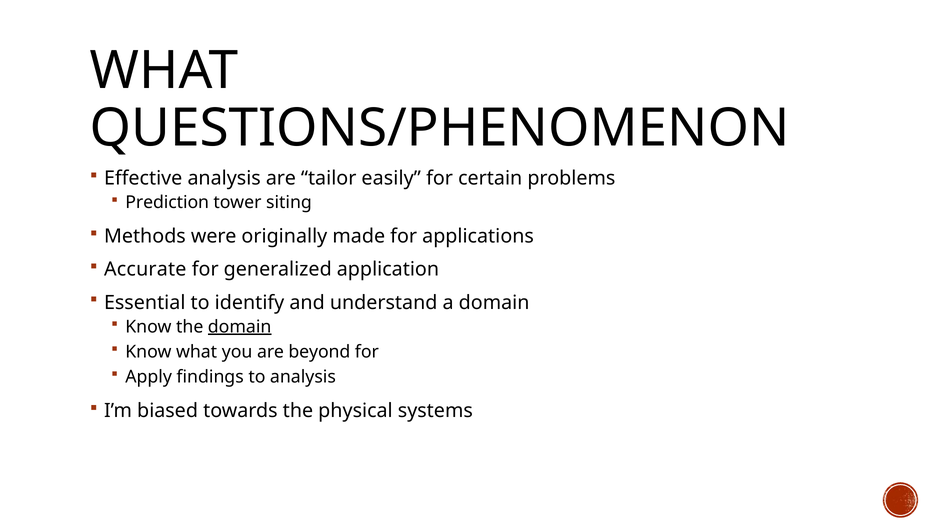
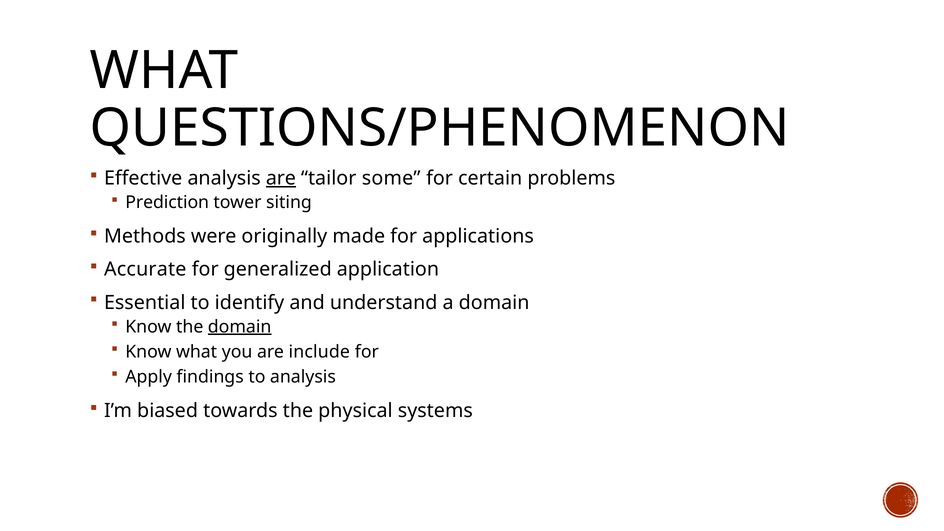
are at (281, 178) underline: none -> present
easily: easily -> some
beyond: beyond -> include
